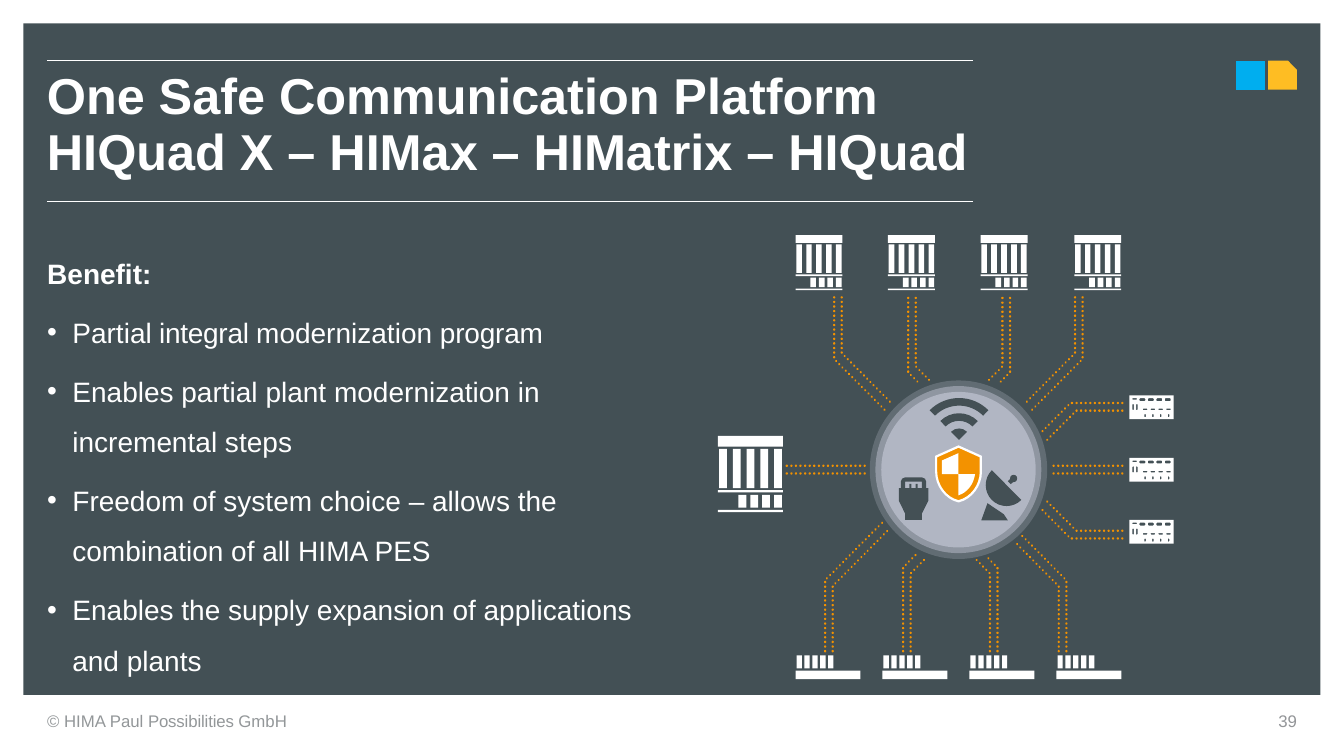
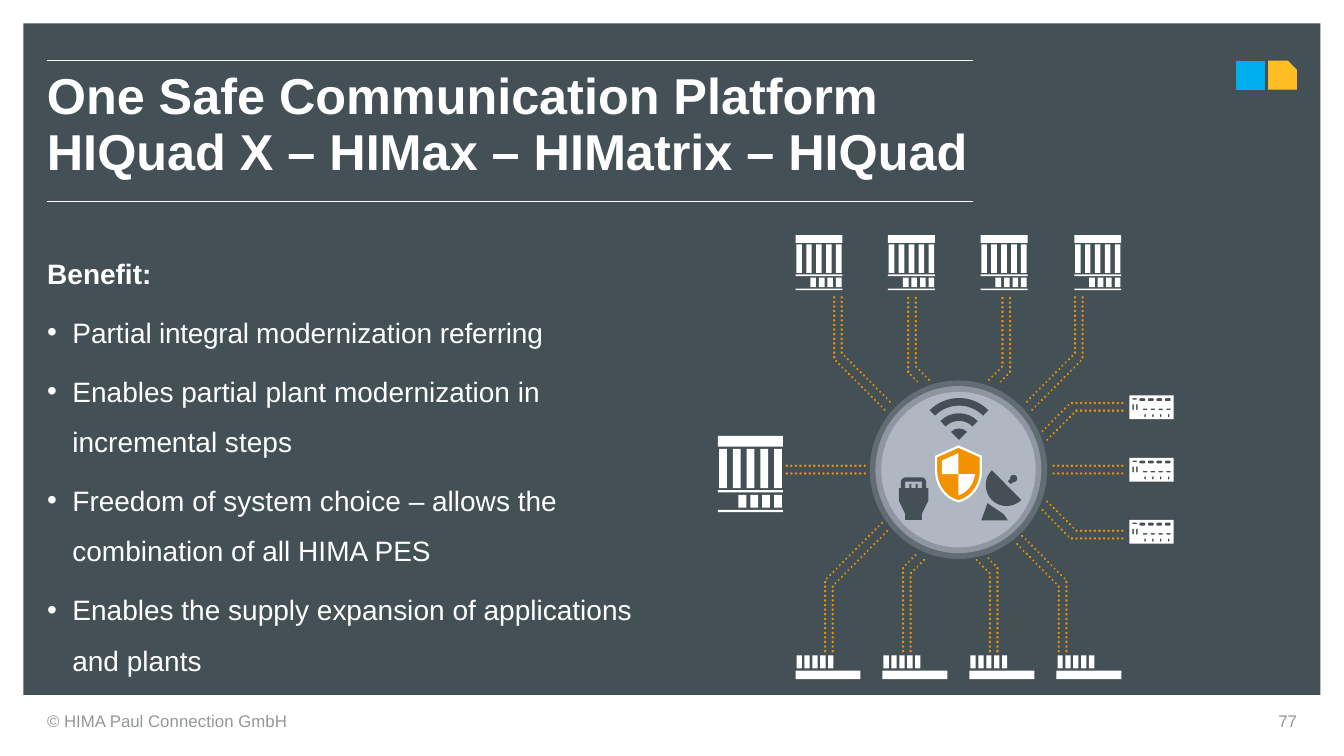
program: program -> referring
Possibilities: Possibilities -> Connection
39: 39 -> 77
